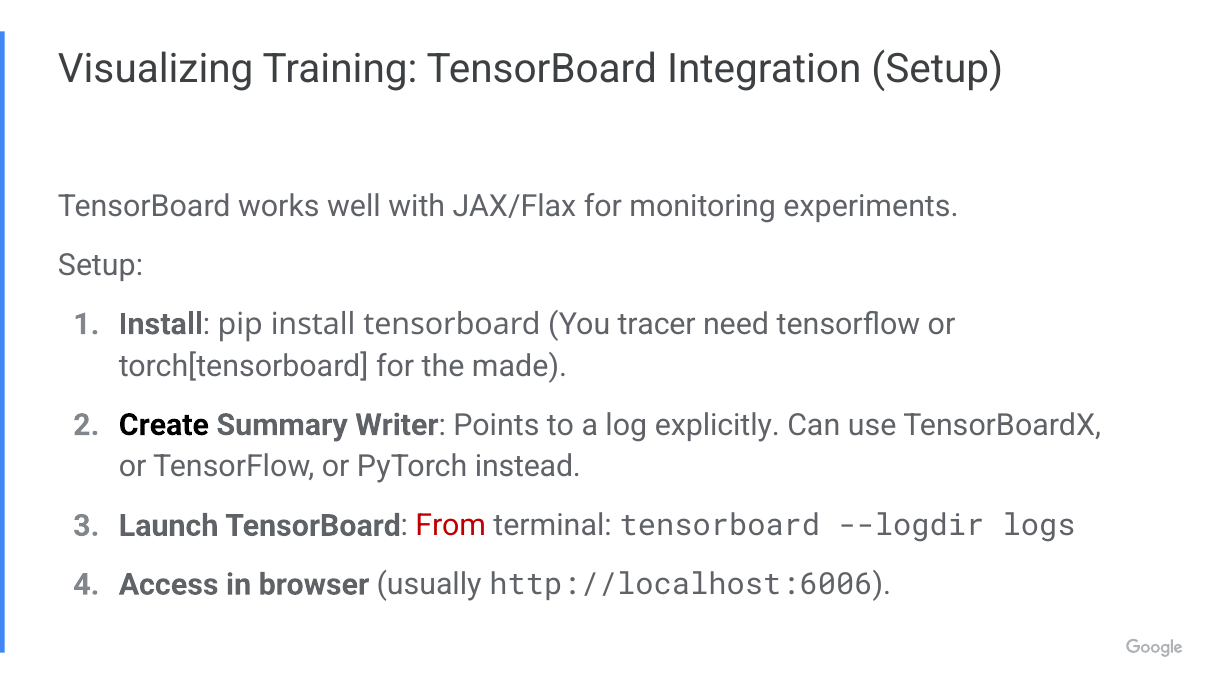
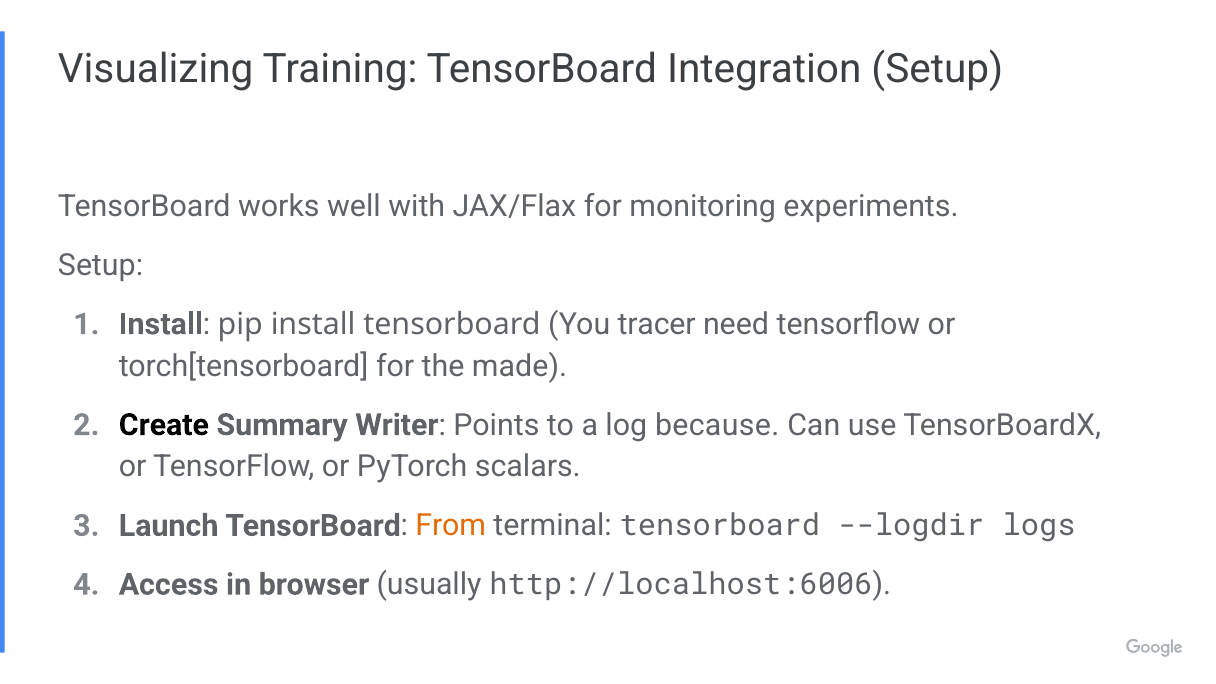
explicitly: explicitly -> because
instead: instead -> scalars
From colour: red -> orange
